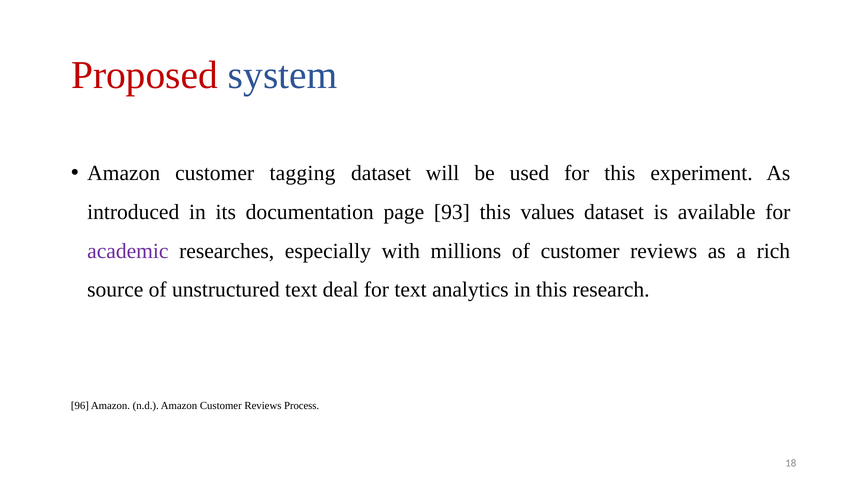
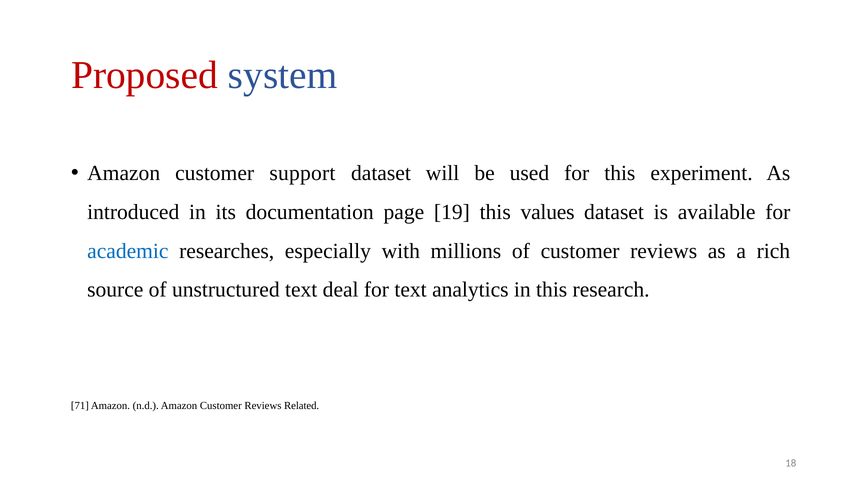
tagging: tagging -> support
93: 93 -> 19
academic colour: purple -> blue
96: 96 -> 71
Process: Process -> Related
